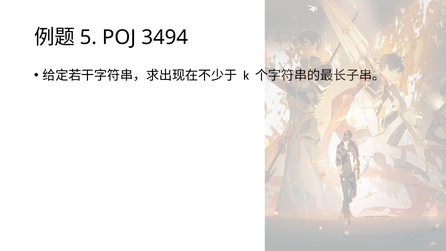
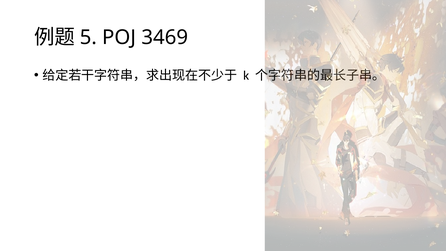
3494: 3494 -> 3469
